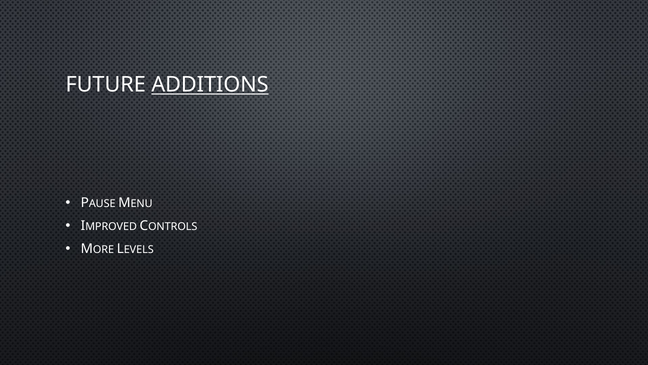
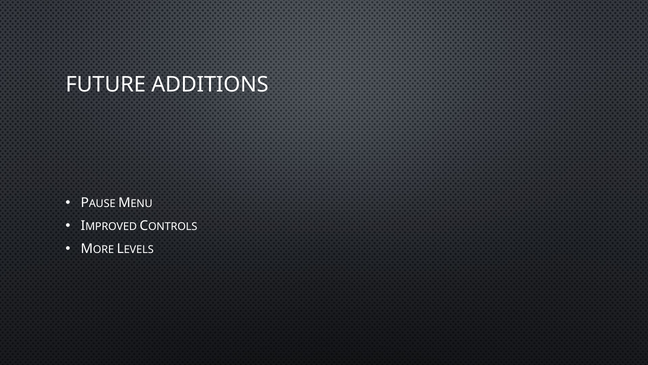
ADDITIONS underline: present -> none
